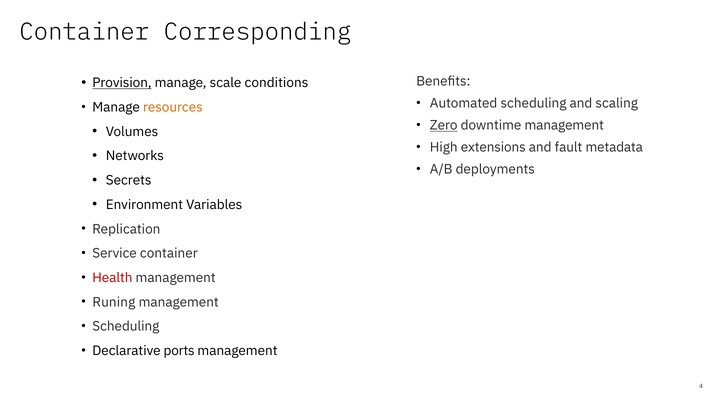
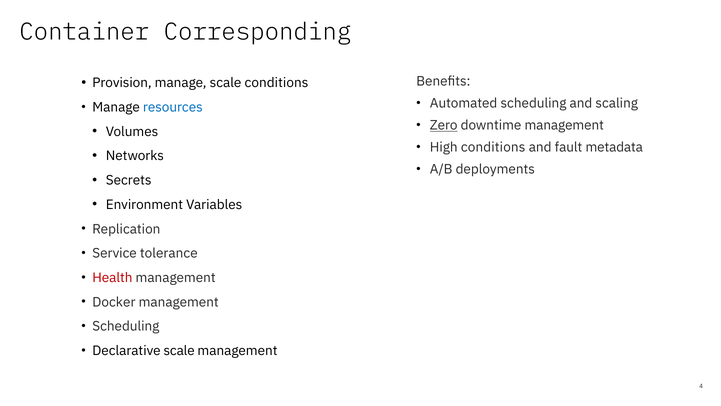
Provision underline: present -> none
resources colour: orange -> blue
High extensions: extensions -> conditions
Service container: container -> tolerance
Runing: Runing -> Docker
Declarative ports: ports -> scale
